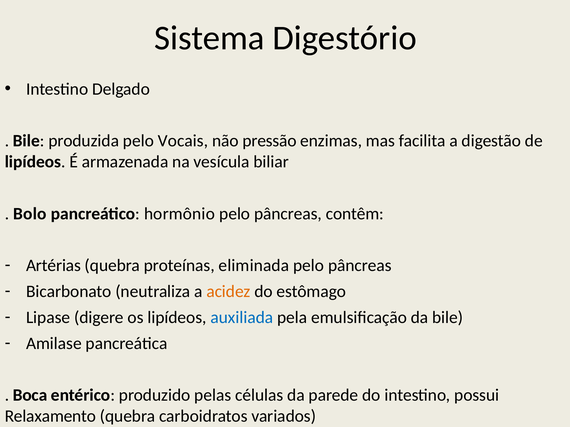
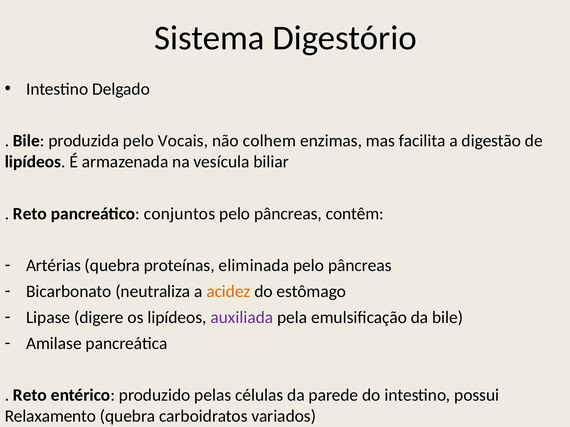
pressão: pressão -> colhem
Bolo at (30, 214): Bolo -> Reto
hormônio: hormônio -> conjuntos
auxiliada colour: blue -> purple
Boca at (30, 396): Boca -> Reto
